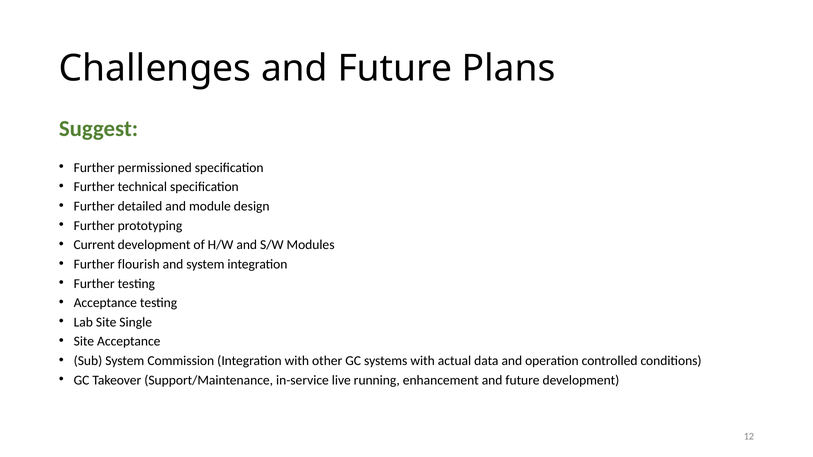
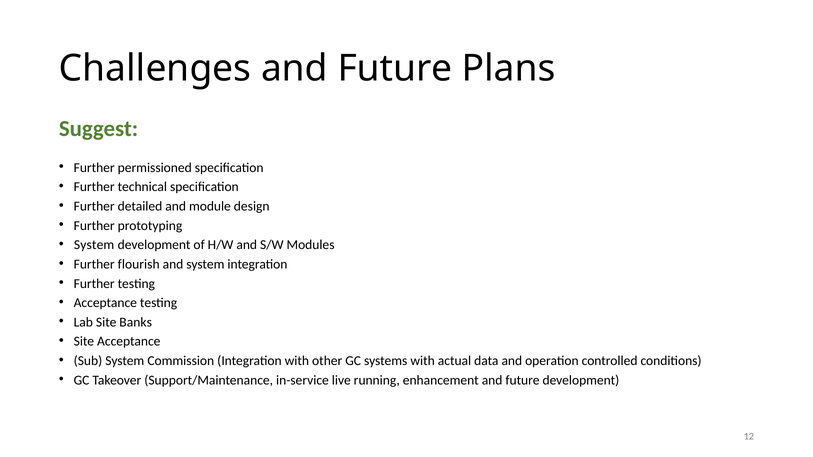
Current at (94, 245): Current -> System
Single: Single -> Banks
